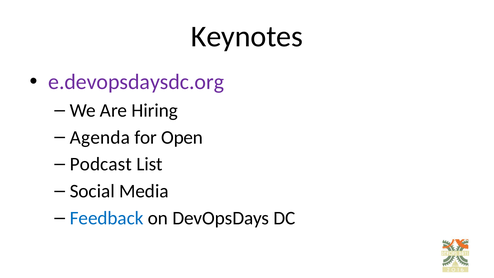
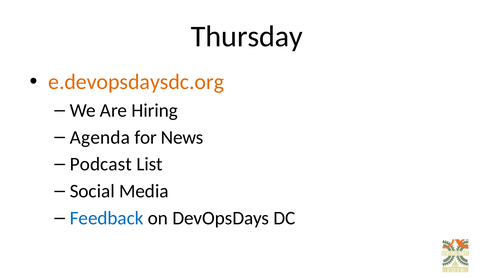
Keynotes: Keynotes -> Thursday
e.devopsdaysdc.org colour: purple -> orange
Open: Open -> News
